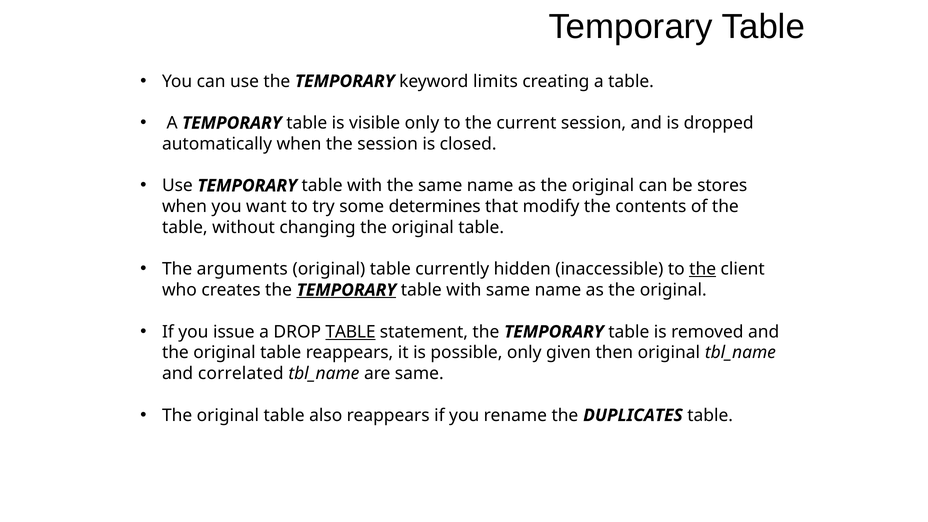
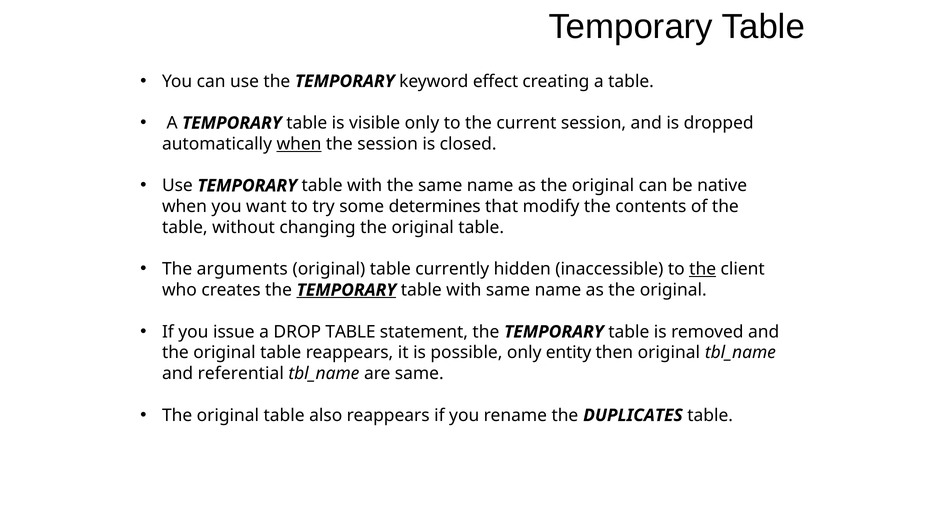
limits: limits -> effect
when at (299, 144) underline: none -> present
stores: stores -> native
TABLE at (351, 332) underline: present -> none
given: given -> entity
correlated: correlated -> referential
